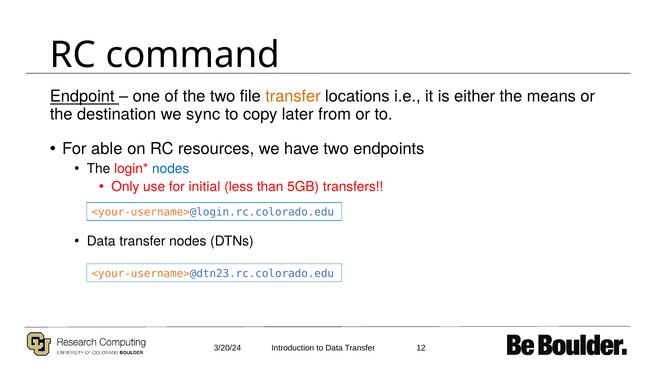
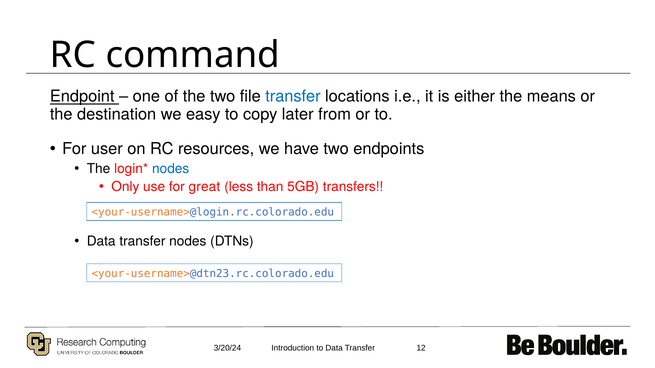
transfer at (293, 97) colour: orange -> blue
sync: sync -> easy
able: able -> user
initial: initial -> great
